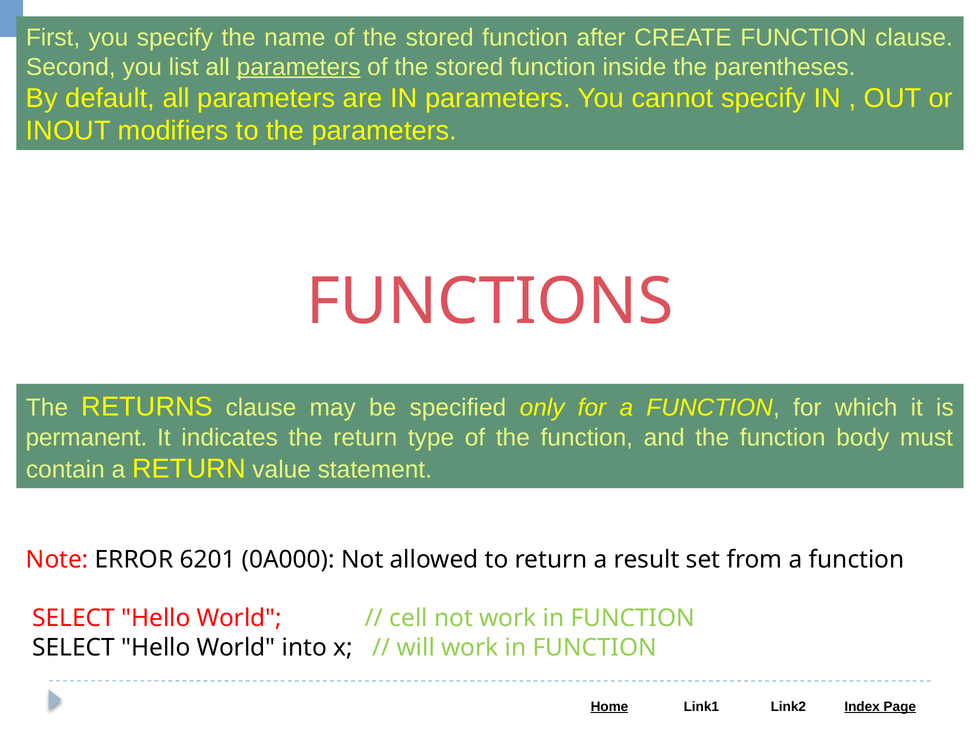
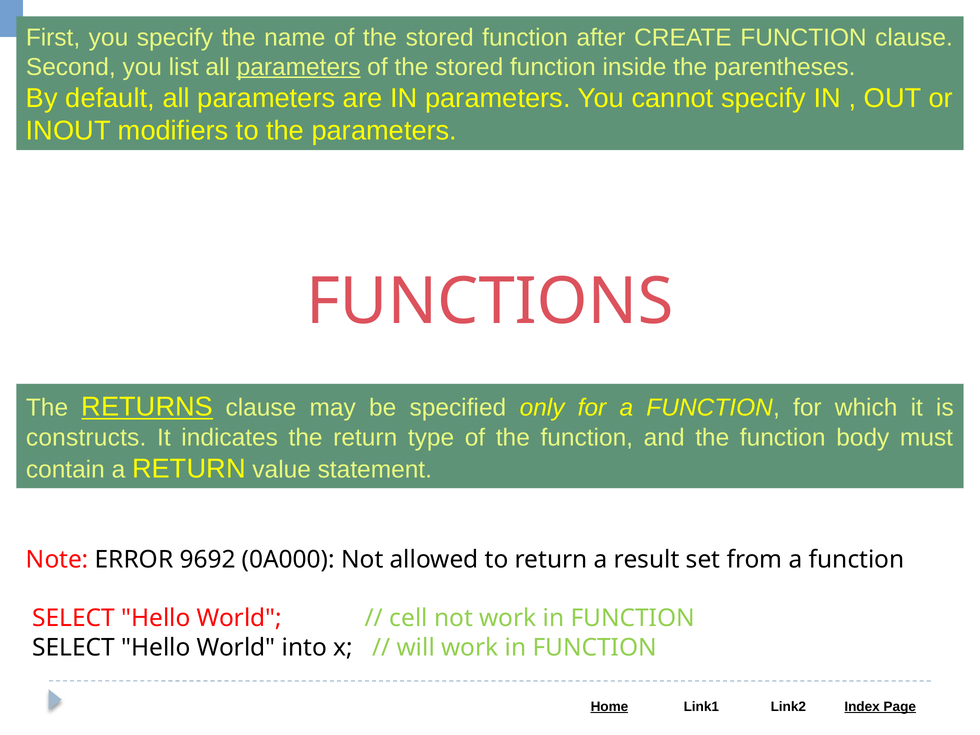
RETURNS underline: none -> present
permanent: permanent -> constructs
6201: 6201 -> 9692
